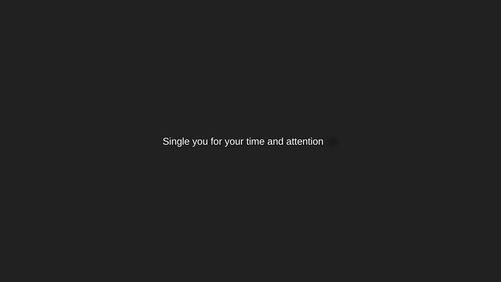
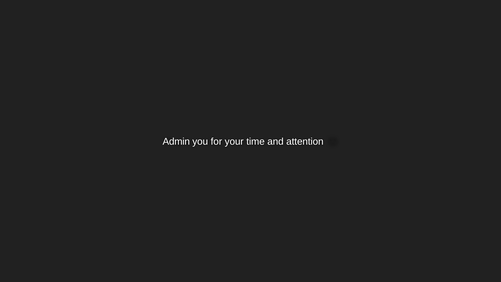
Single: Single -> Admin
